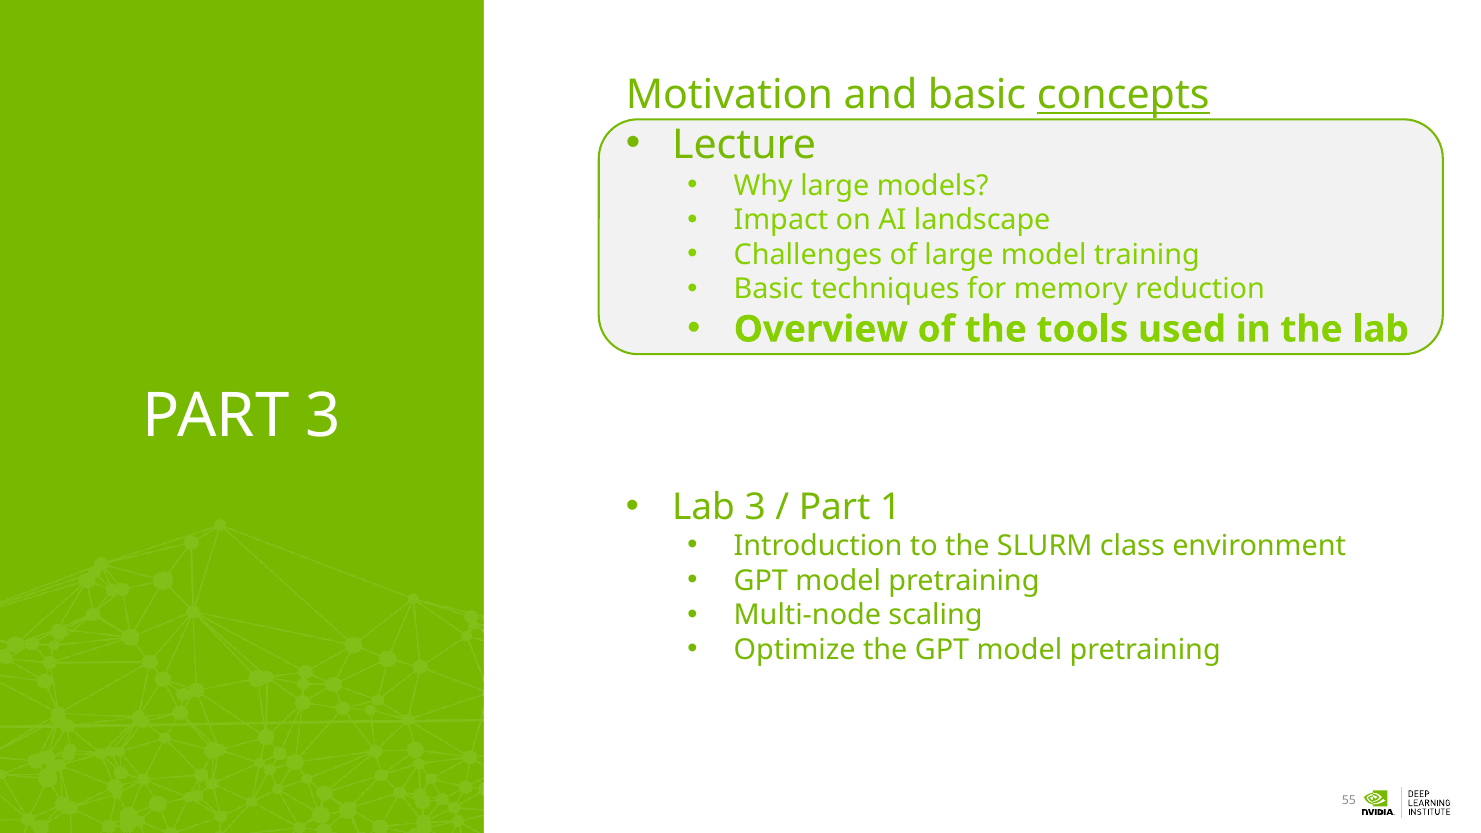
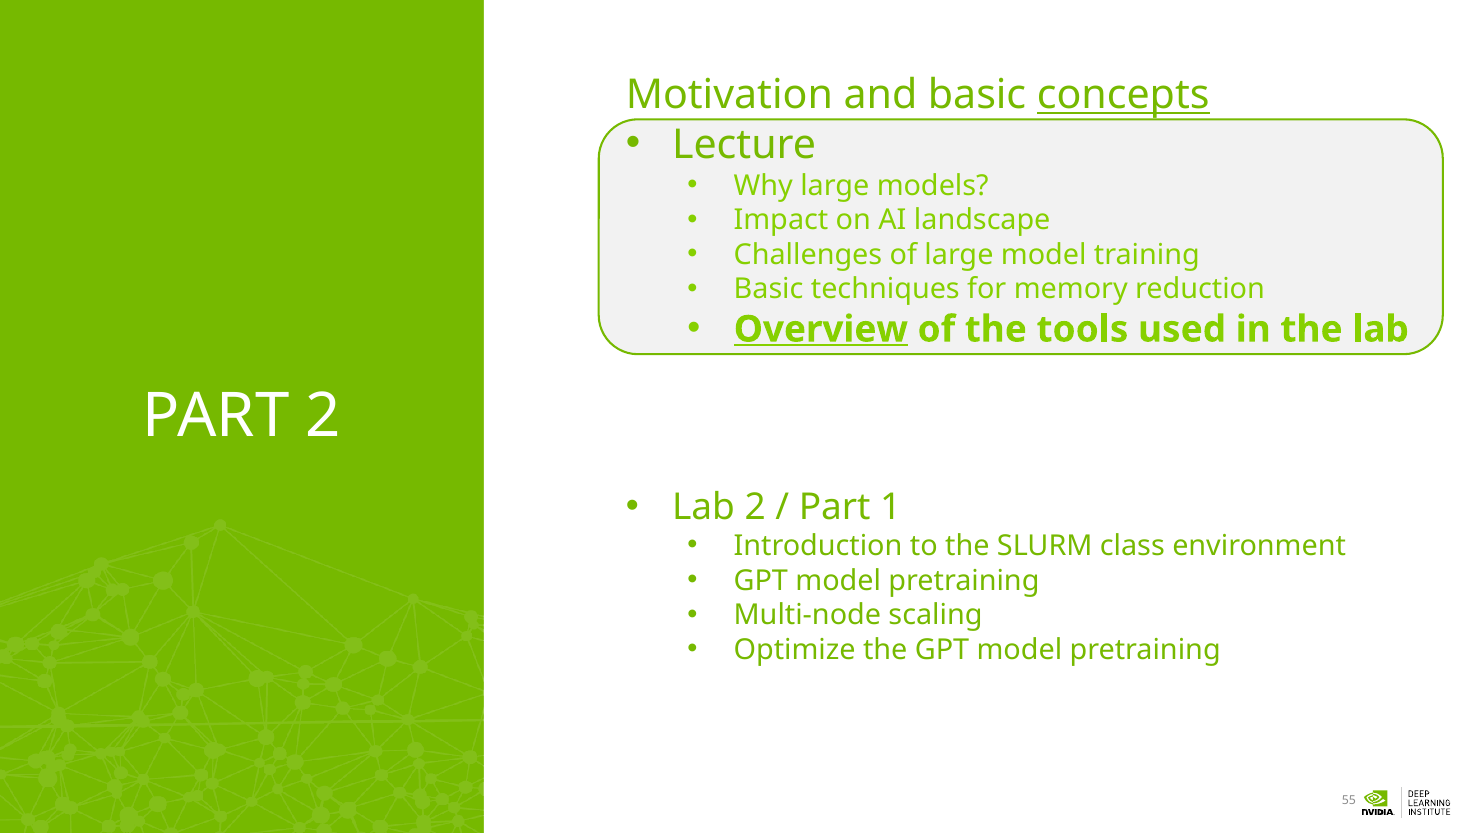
Overview underline: none -> present
PART 3: 3 -> 2
Lab 3: 3 -> 2
